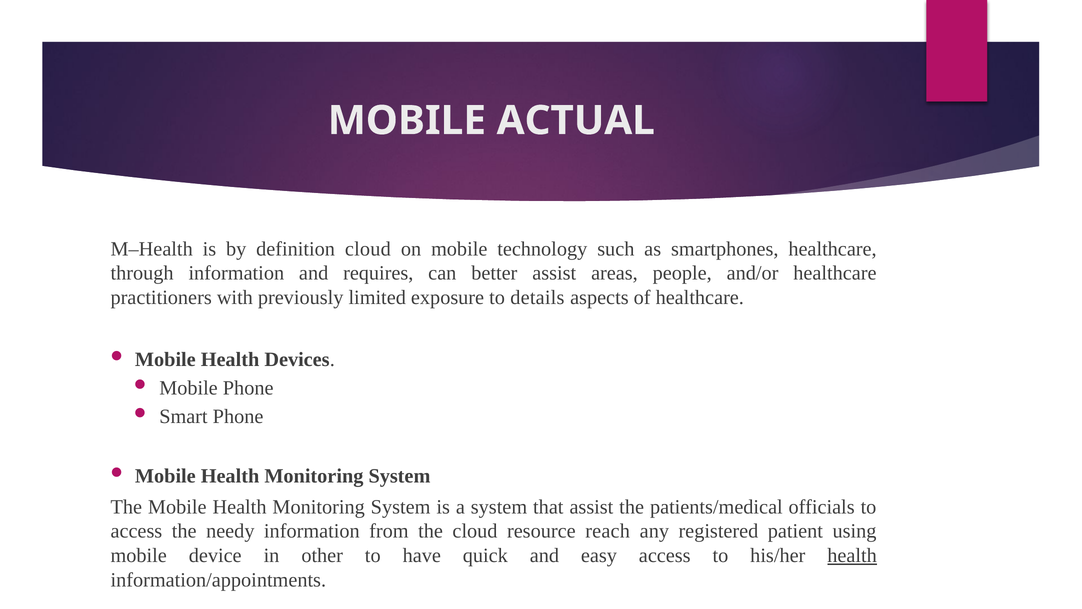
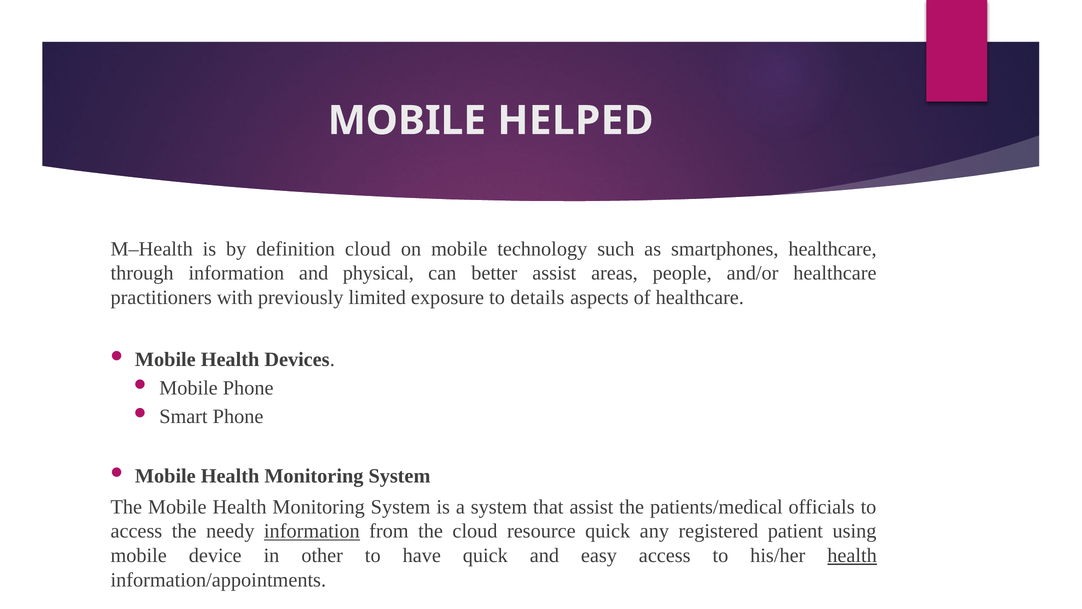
ACTUAL: ACTUAL -> HELPED
requires: requires -> physical
information at (312, 531) underline: none -> present
resource reach: reach -> quick
